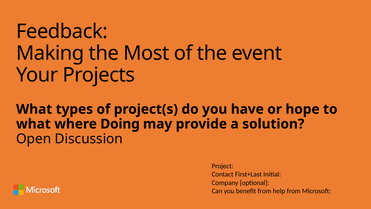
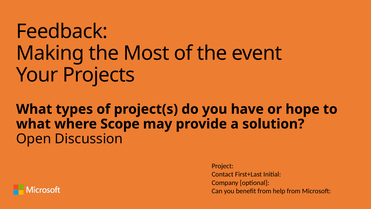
Doing: Doing -> Scope
